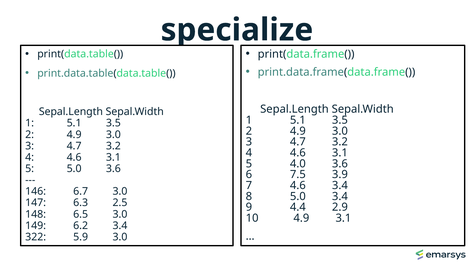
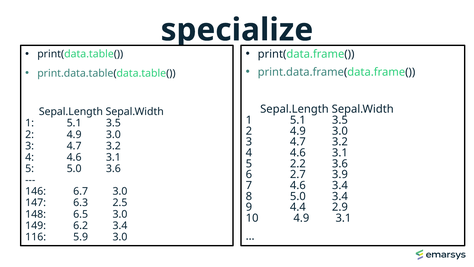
4.0: 4.0 -> 2.2
7.5: 7.5 -> 2.7
322: 322 -> 116
